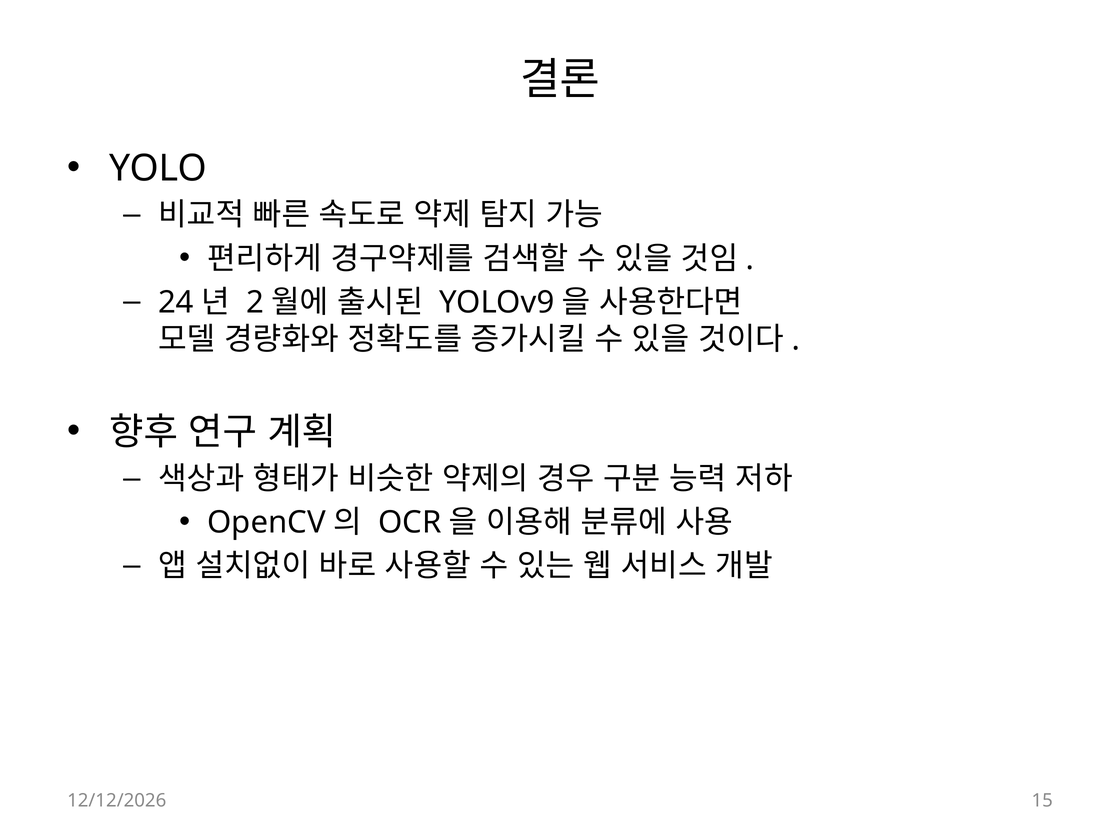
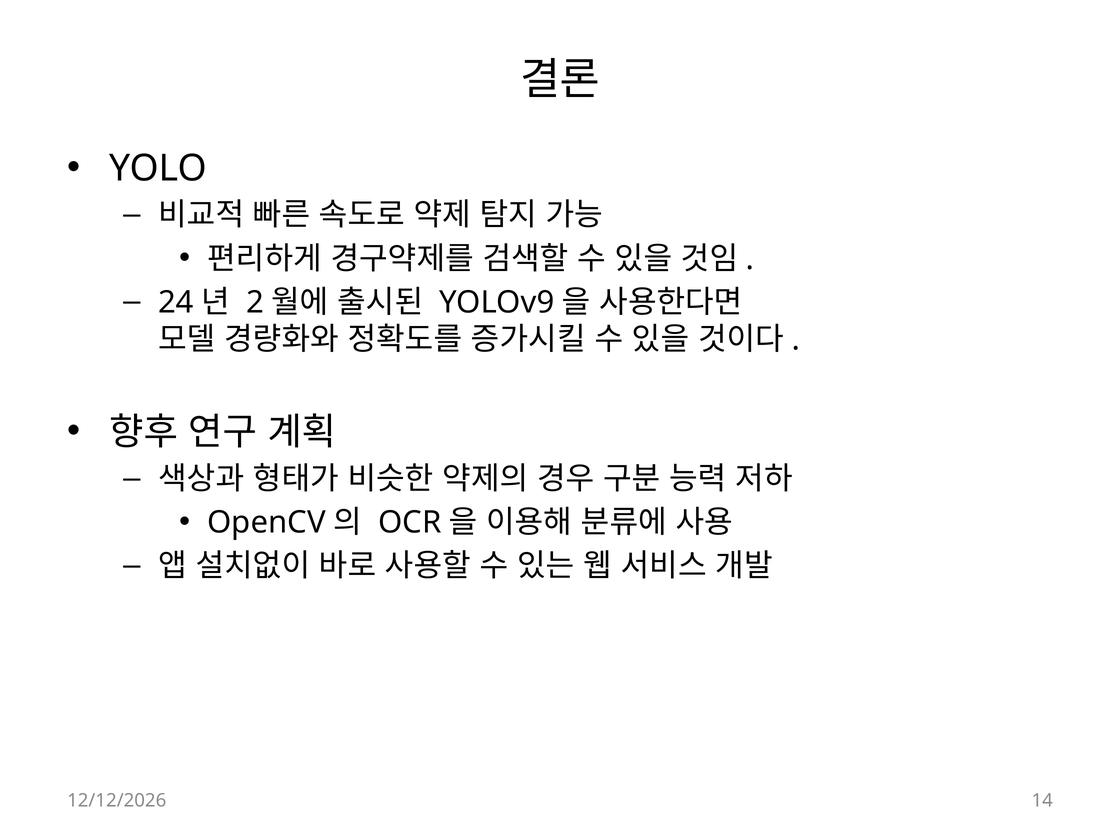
15: 15 -> 14
